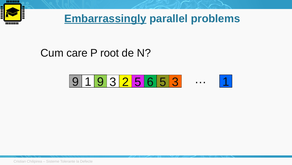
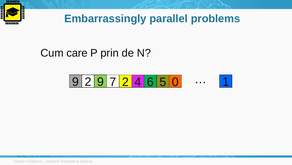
Embarrassingly underline: present -> none
root: root -> prin
9 1: 1 -> 2
9 3: 3 -> 7
2 5: 5 -> 4
5 3: 3 -> 0
